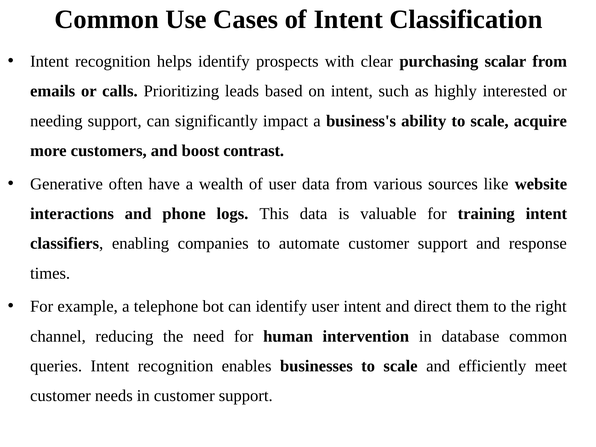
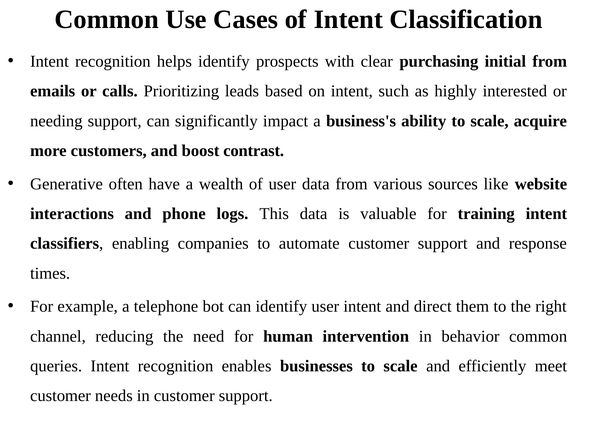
scalar: scalar -> initial
database: database -> behavior
